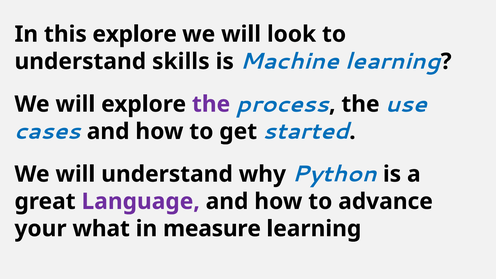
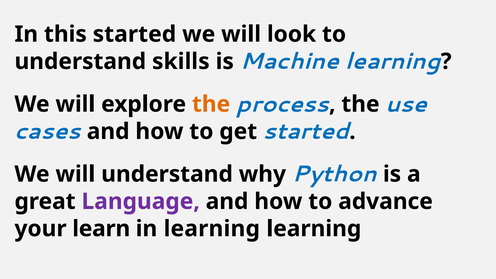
this explore: explore -> started
the at (211, 104) colour: purple -> orange
what: what -> learn
in measure: measure -> learning
